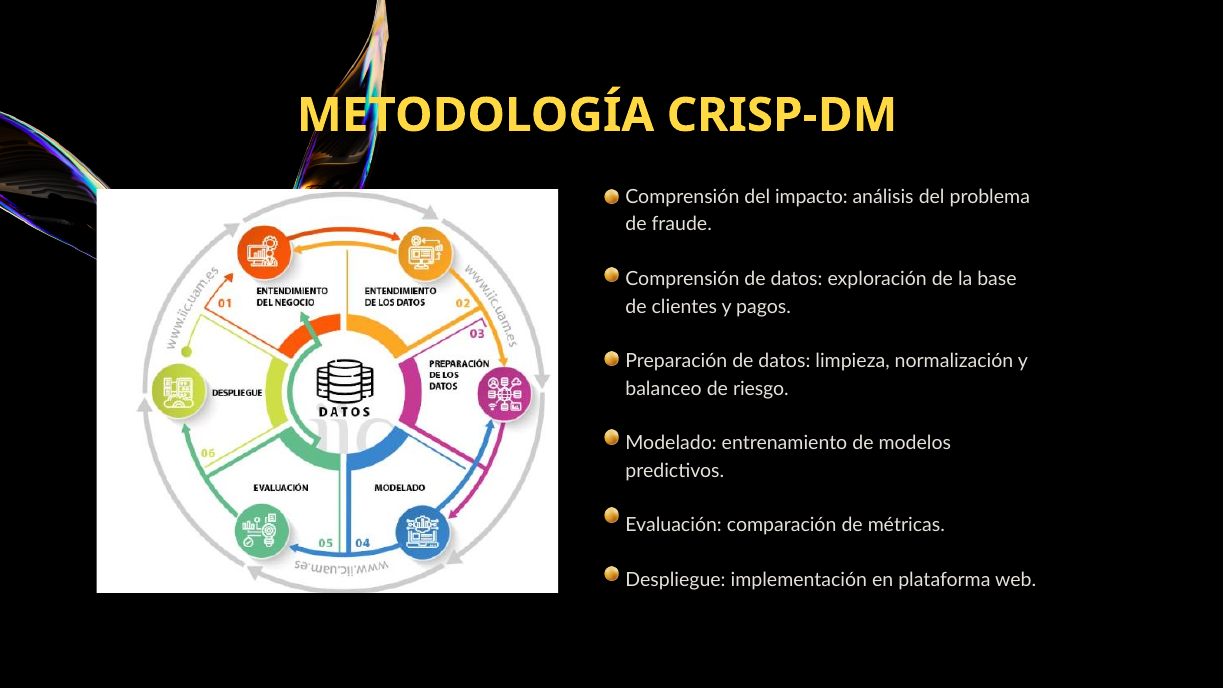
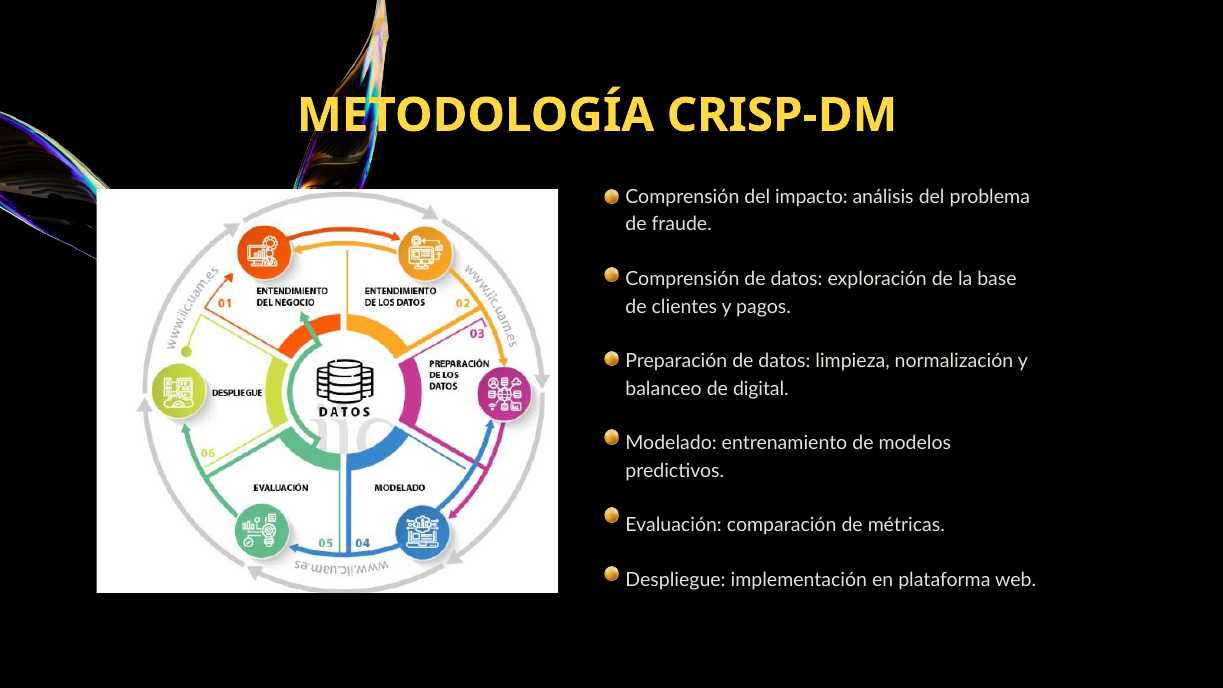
riesgo: riesgo -> digital
